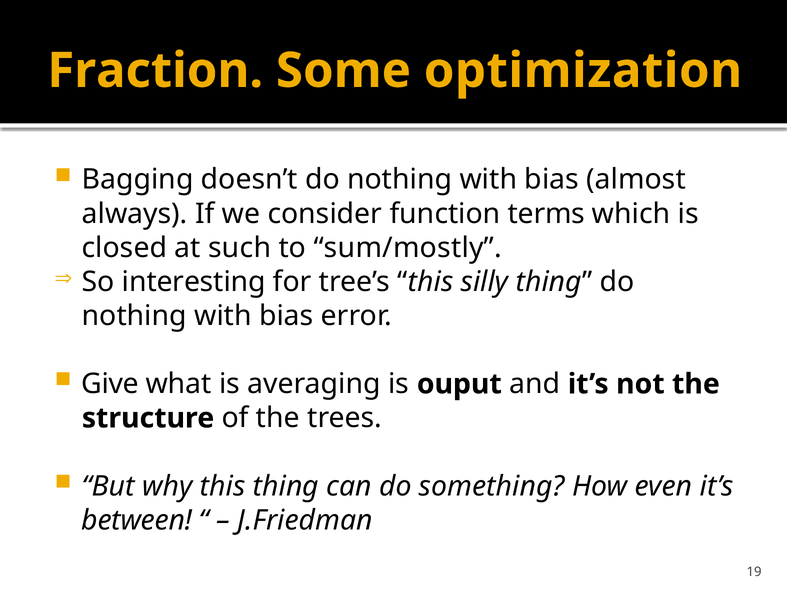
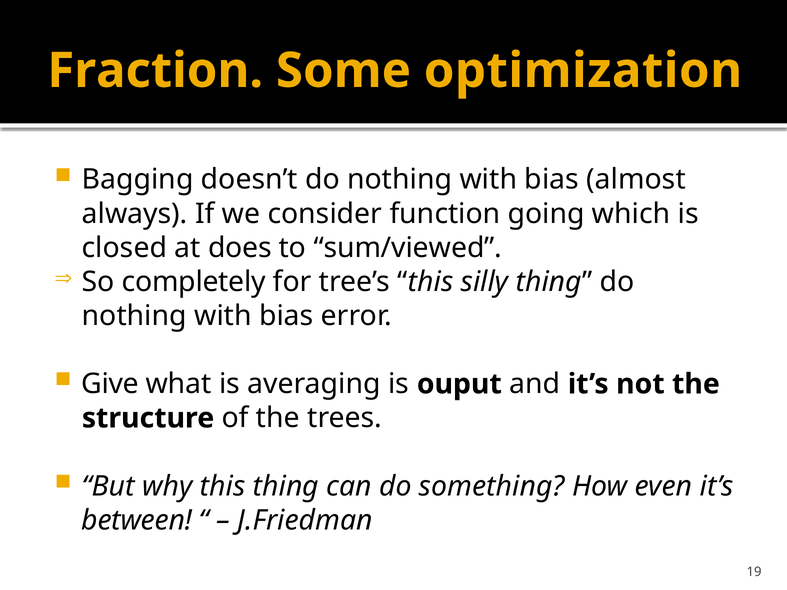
terms: terms -> going
such: such -> does
sum/mostly: sum/mostly -> sum/viewed
interesting: interesting -> completely
